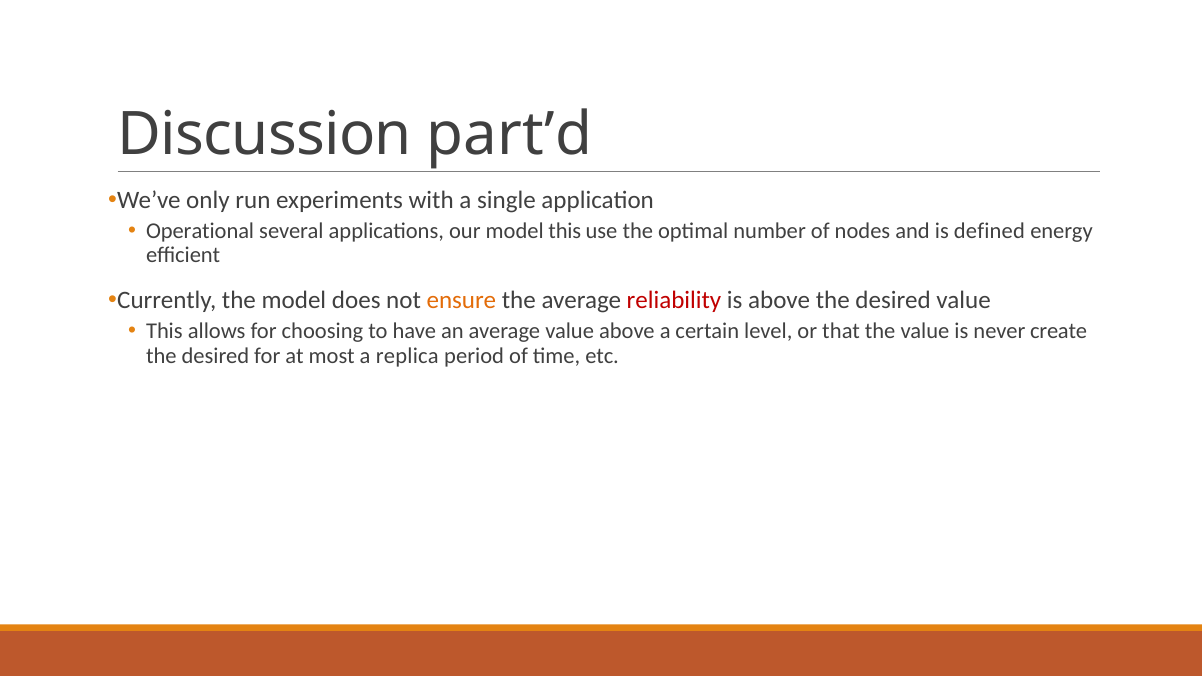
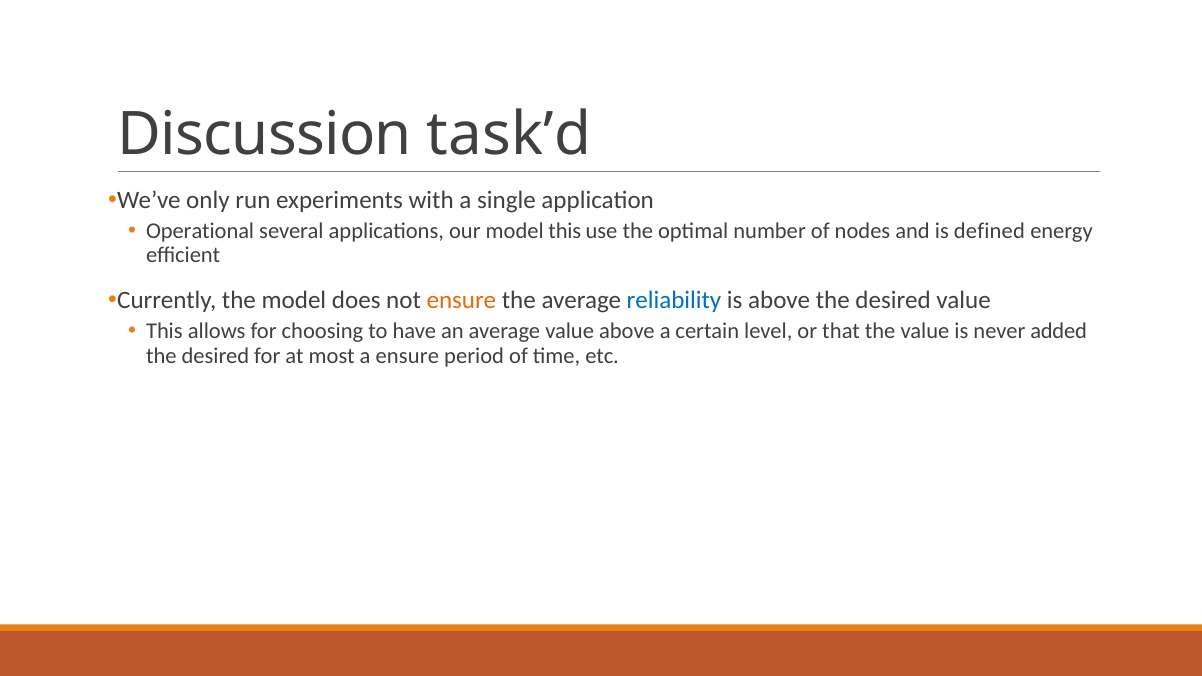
part’d: part’d -> task’d
reliability colour: red -> blue
create: create -> added
a replica: replica -> ensure
